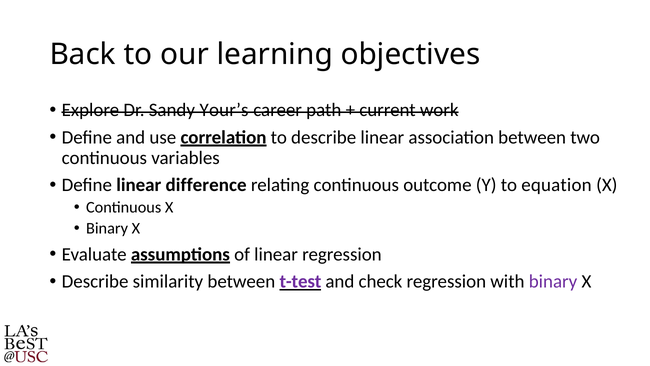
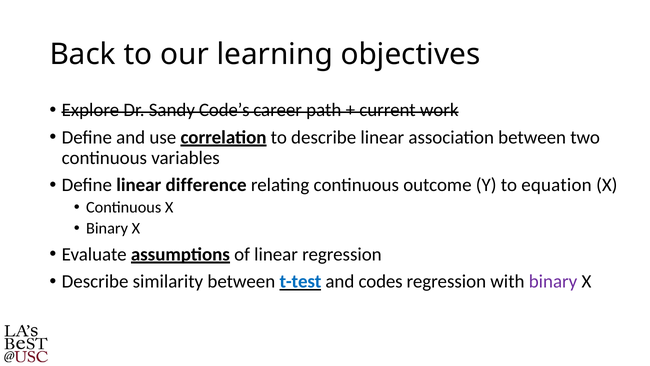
Your’s: Your’s -> Code’s
t-test colour: purple -> blue
check: check -> codes
